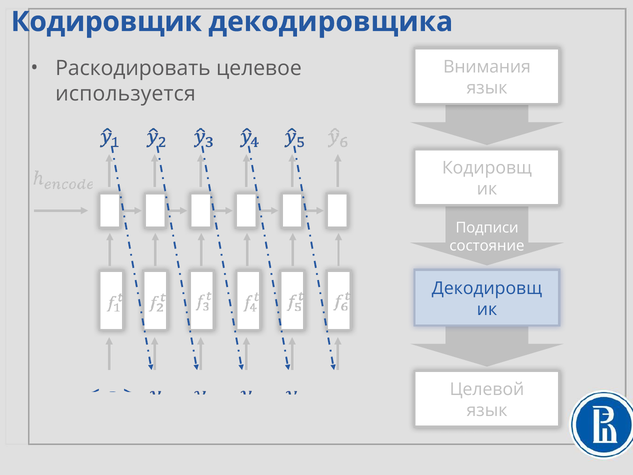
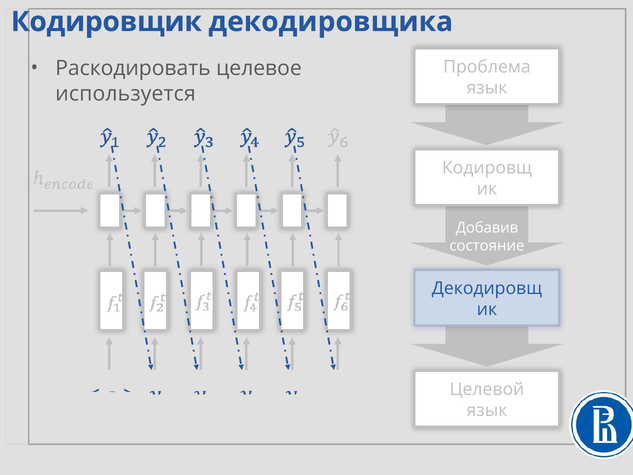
Внимания: Внимания -> Проблема
Подписи: Подписи -> Добавив
